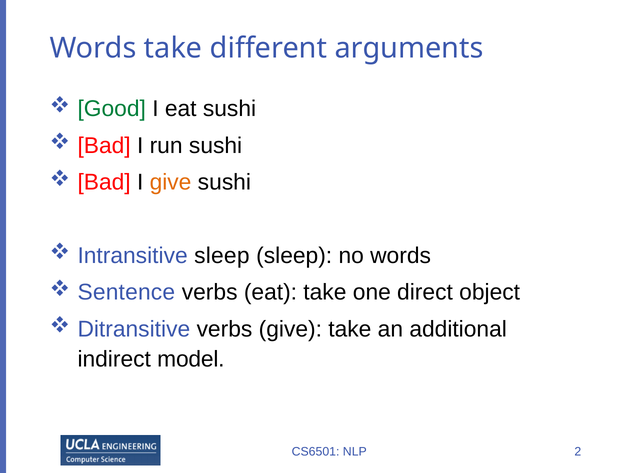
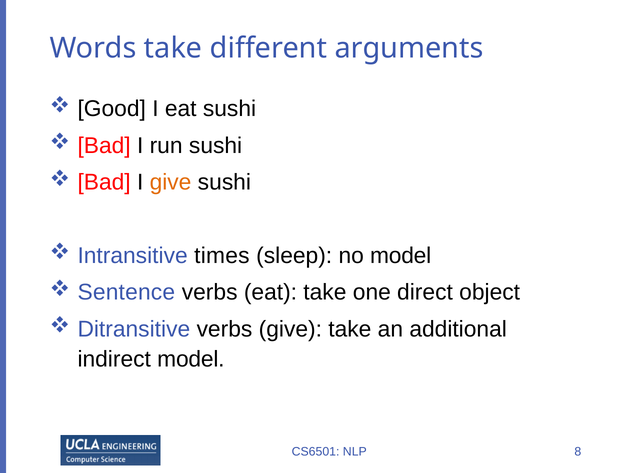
Good colour: green -> black
Intransitive sleep: sleep -> times
no words: words -> model
2: 2 -> 8
